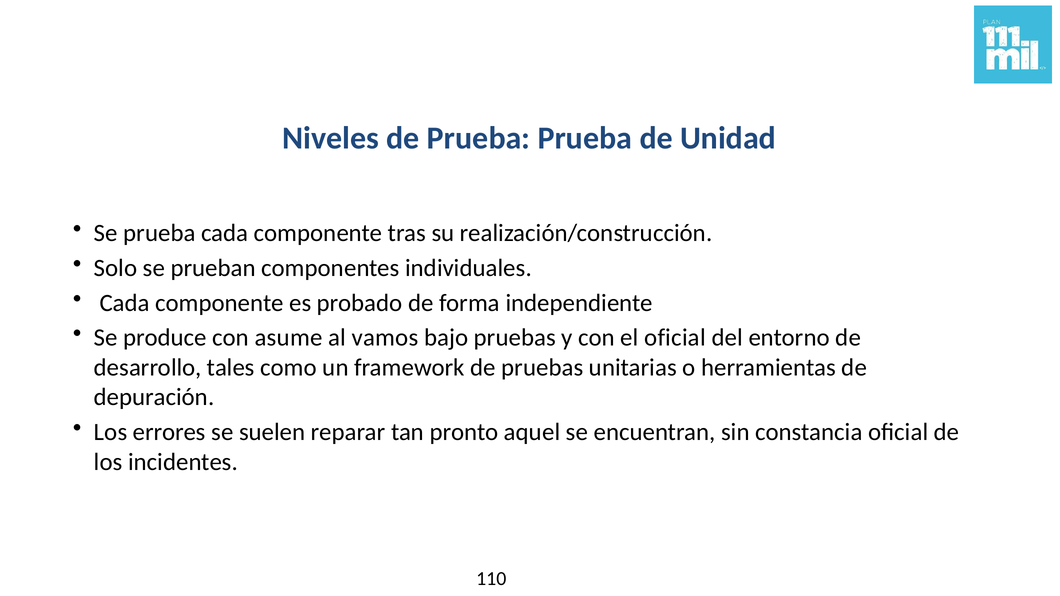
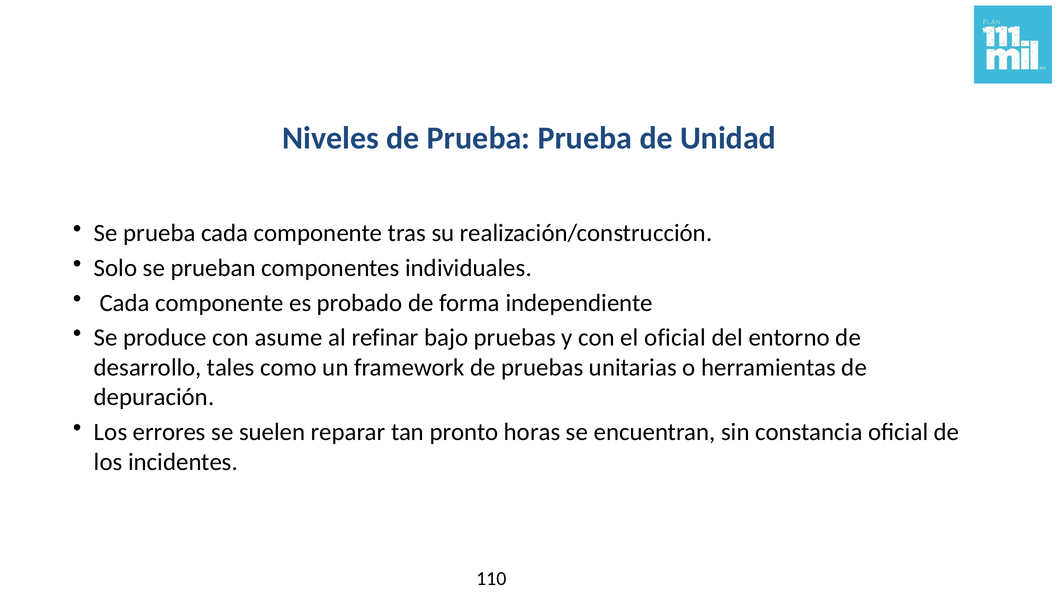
vamos: vamos -> refinar
aquel: aquel -> horas
